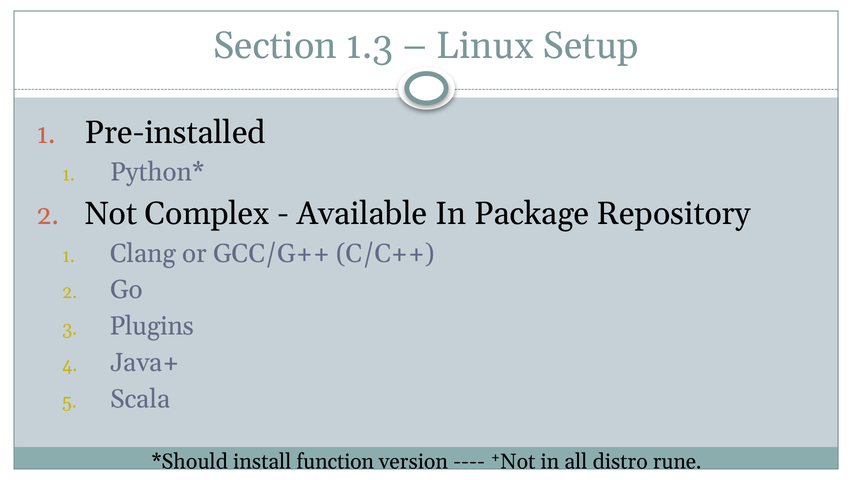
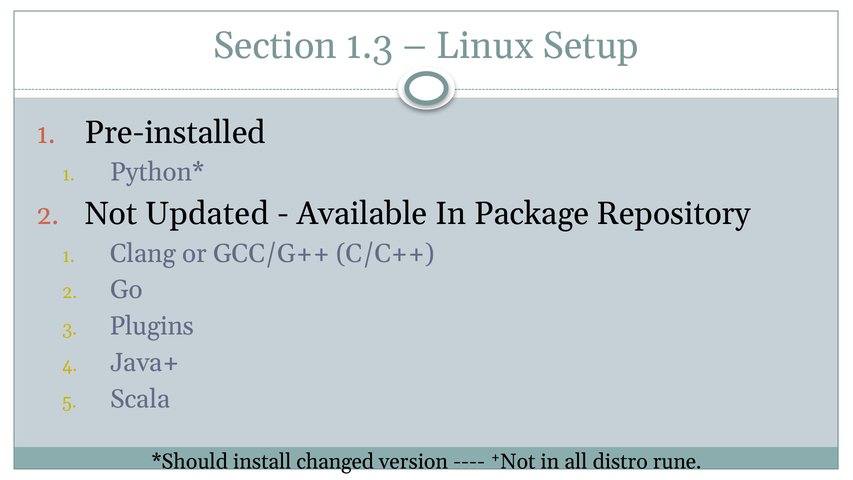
Complex: Complex -> Updated
function: function -> changed
